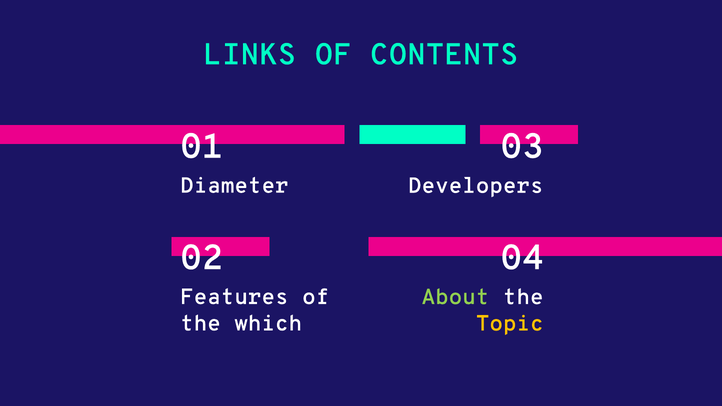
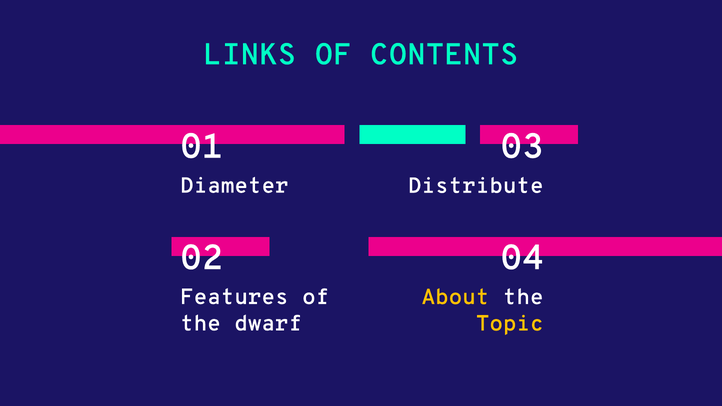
Developers: Developers -> Distribute
About colour: light green -> yellow
which: which -> dwarf
